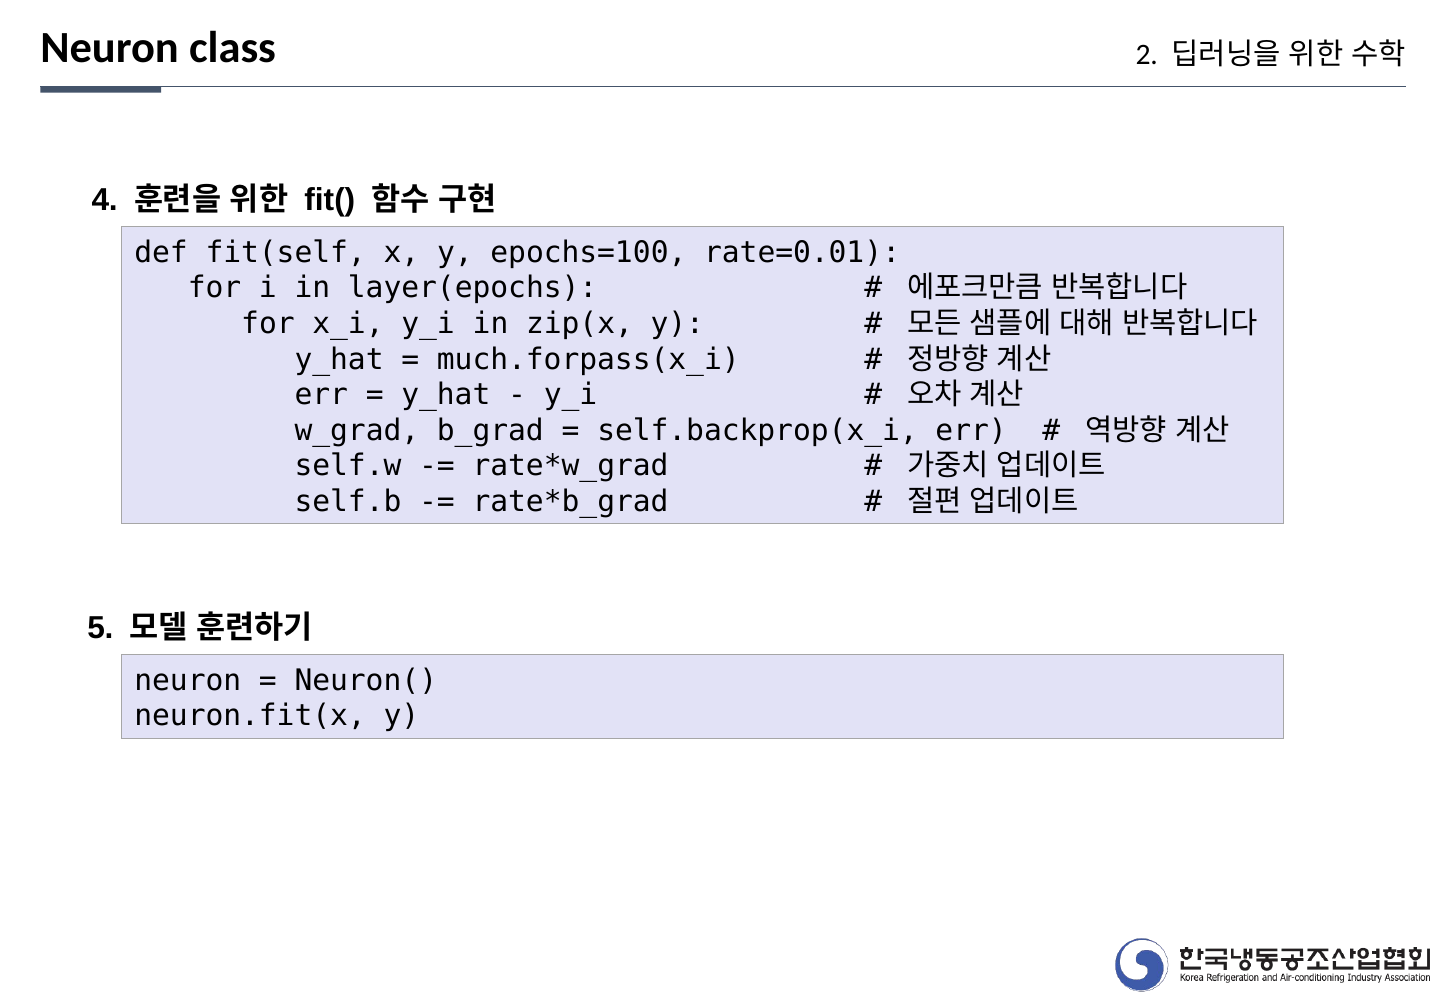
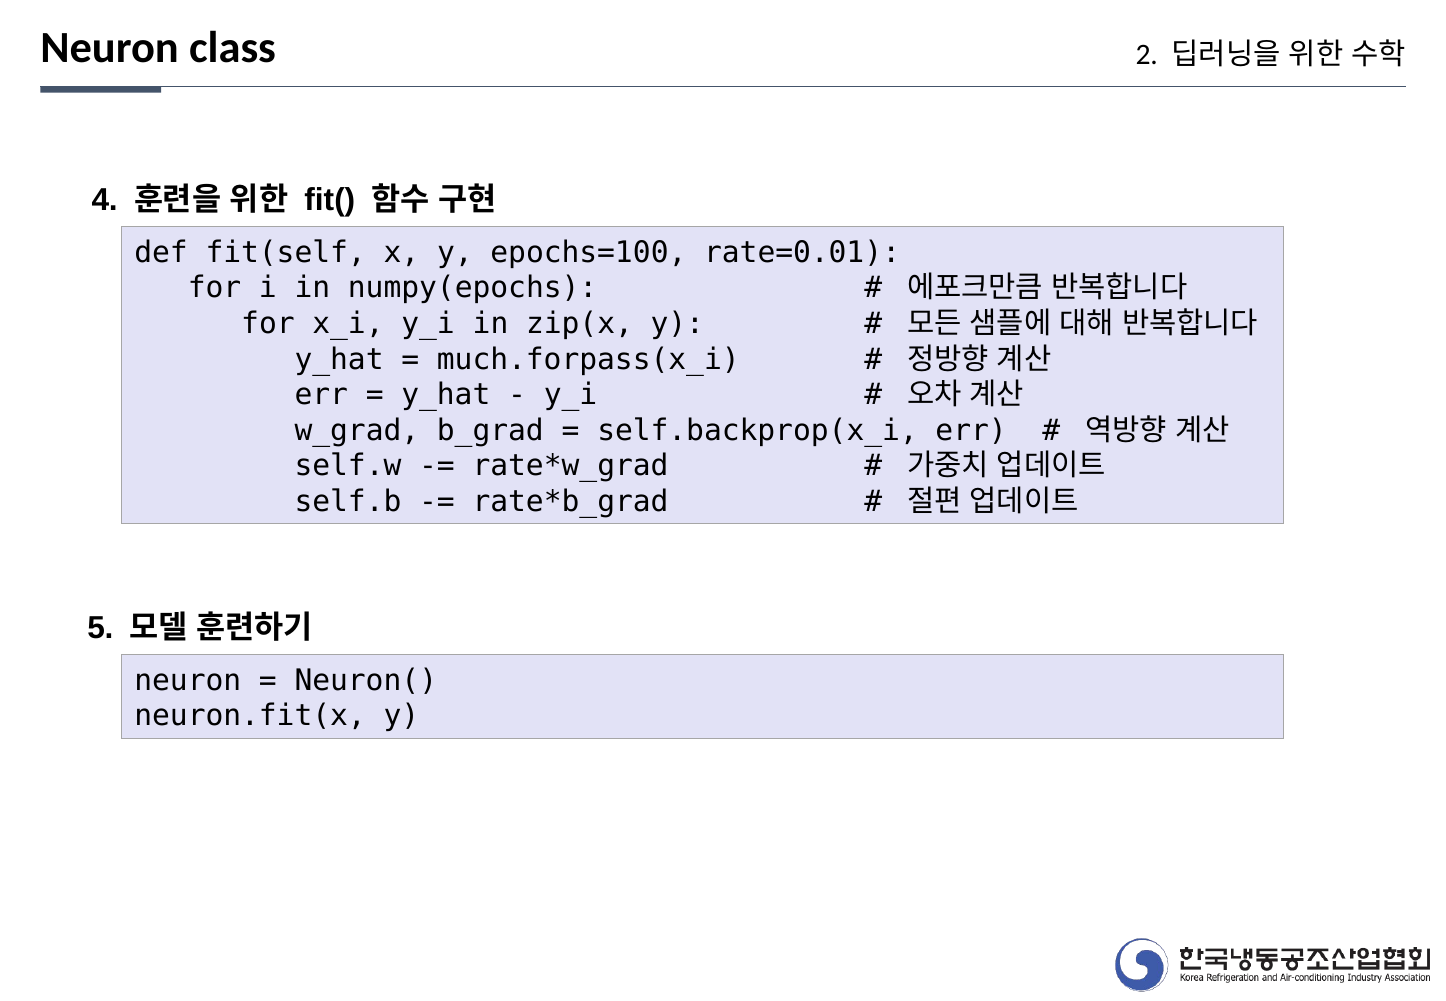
layer(epochs: layer(epochs -> numpy(epochs
